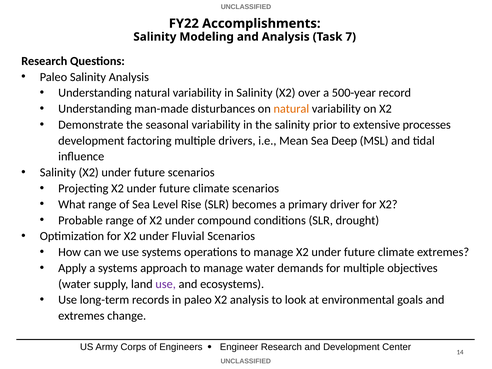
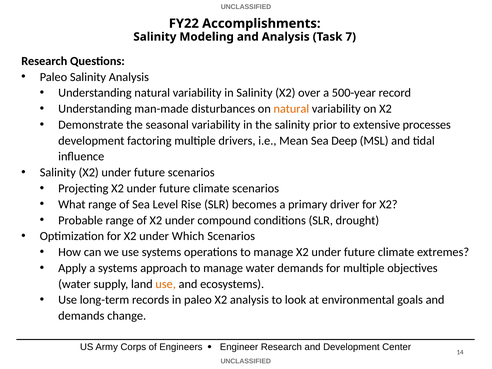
Fluvial: Fluvial -> Which
use at (166, 284) colour: purple -> orange
extremes at (81, 316): extremes -> demands
